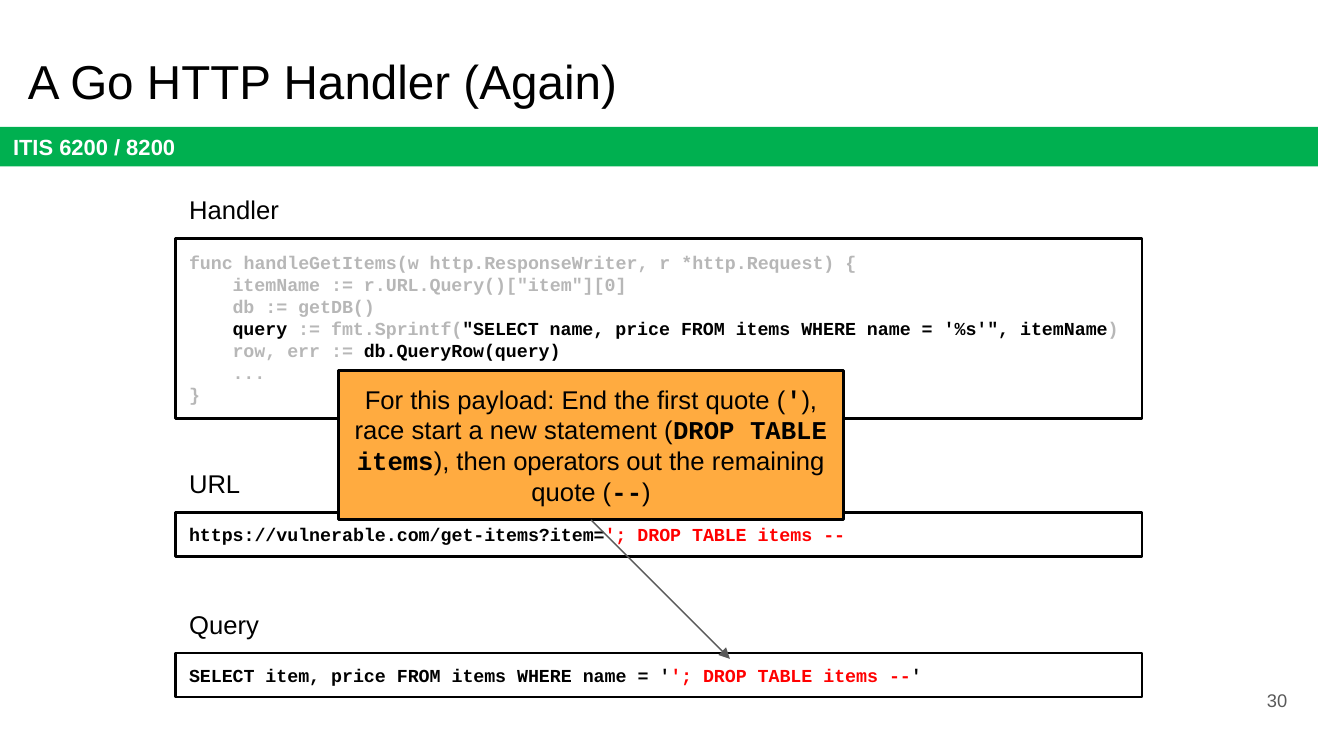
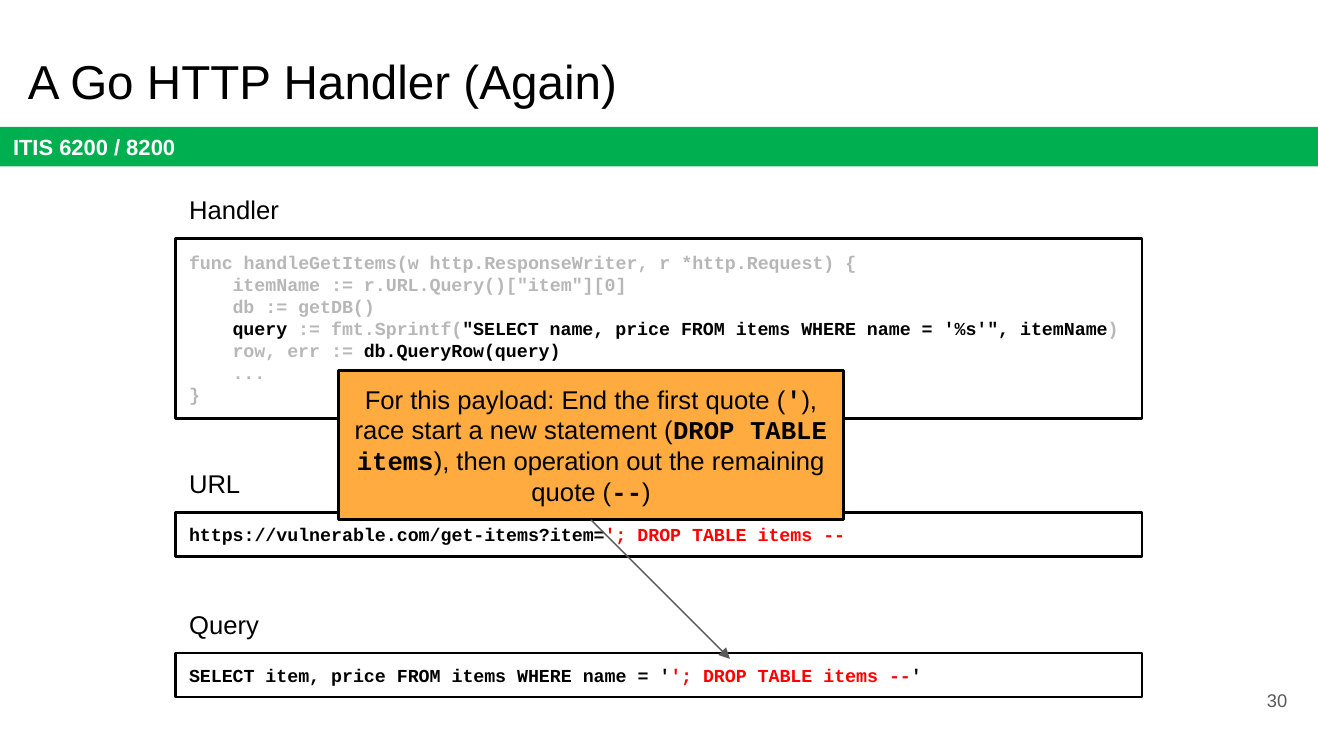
operators: operators -> operation
